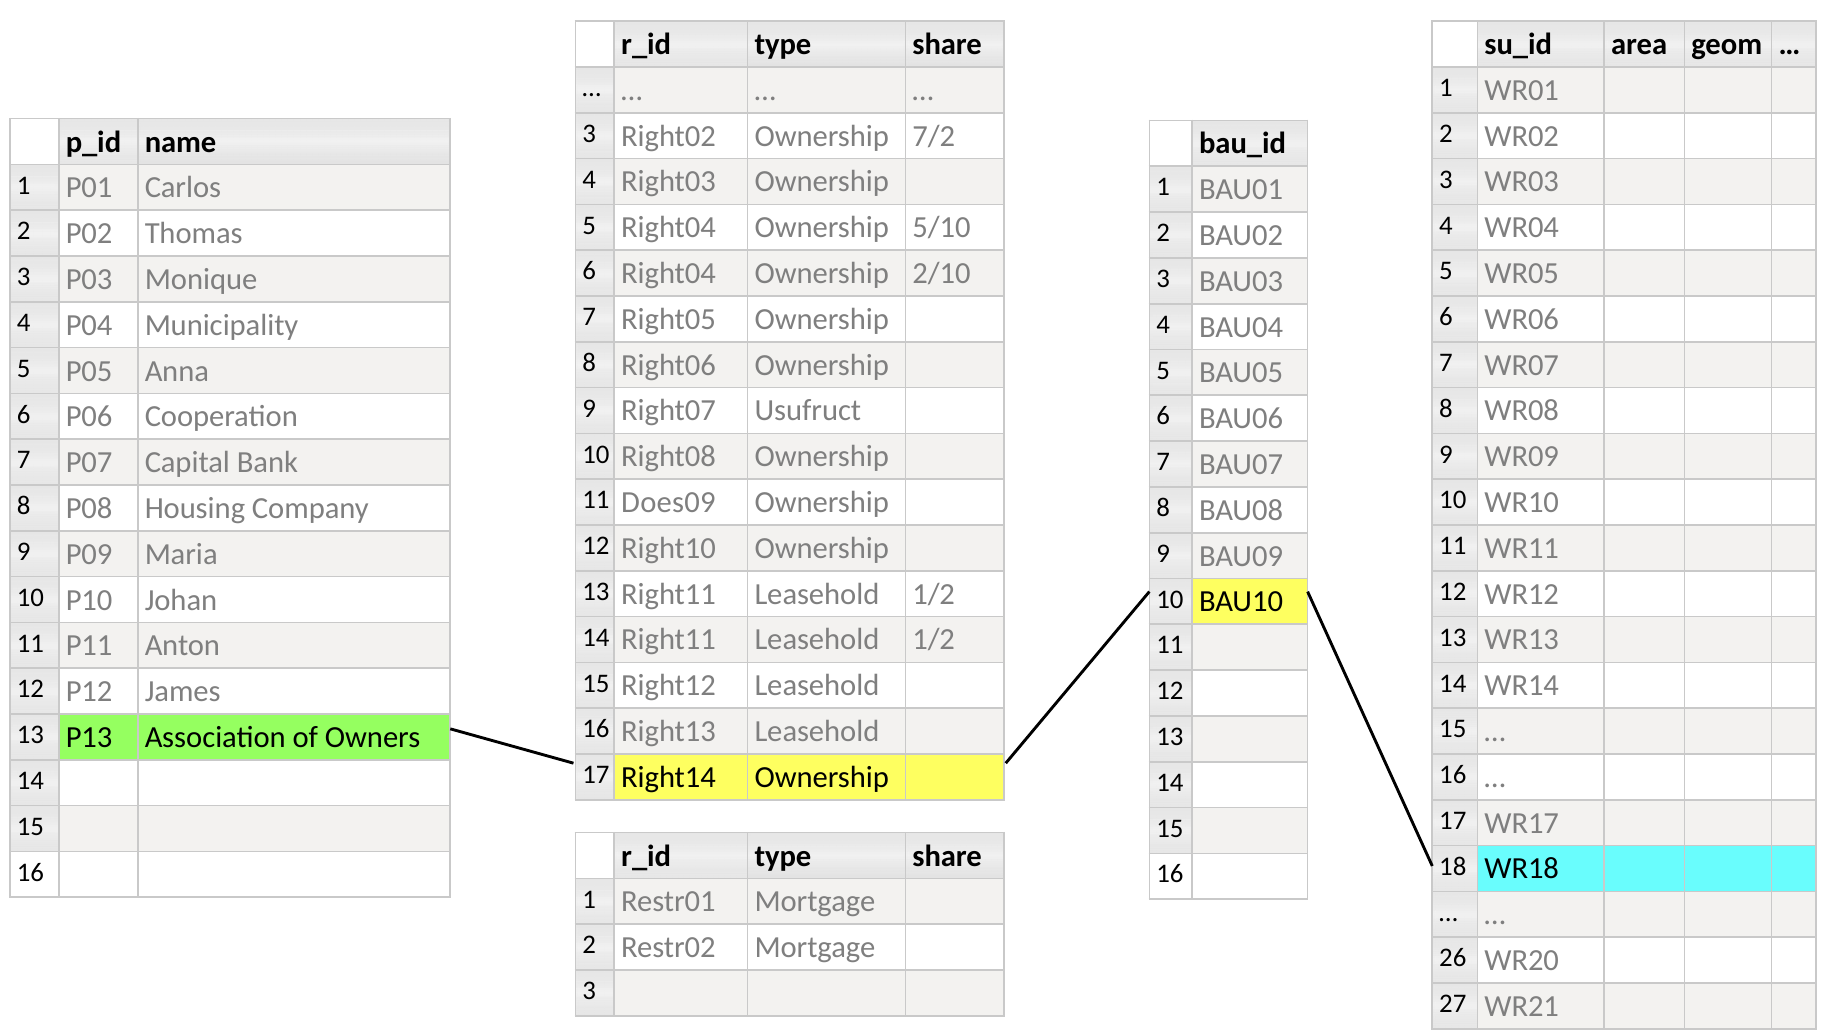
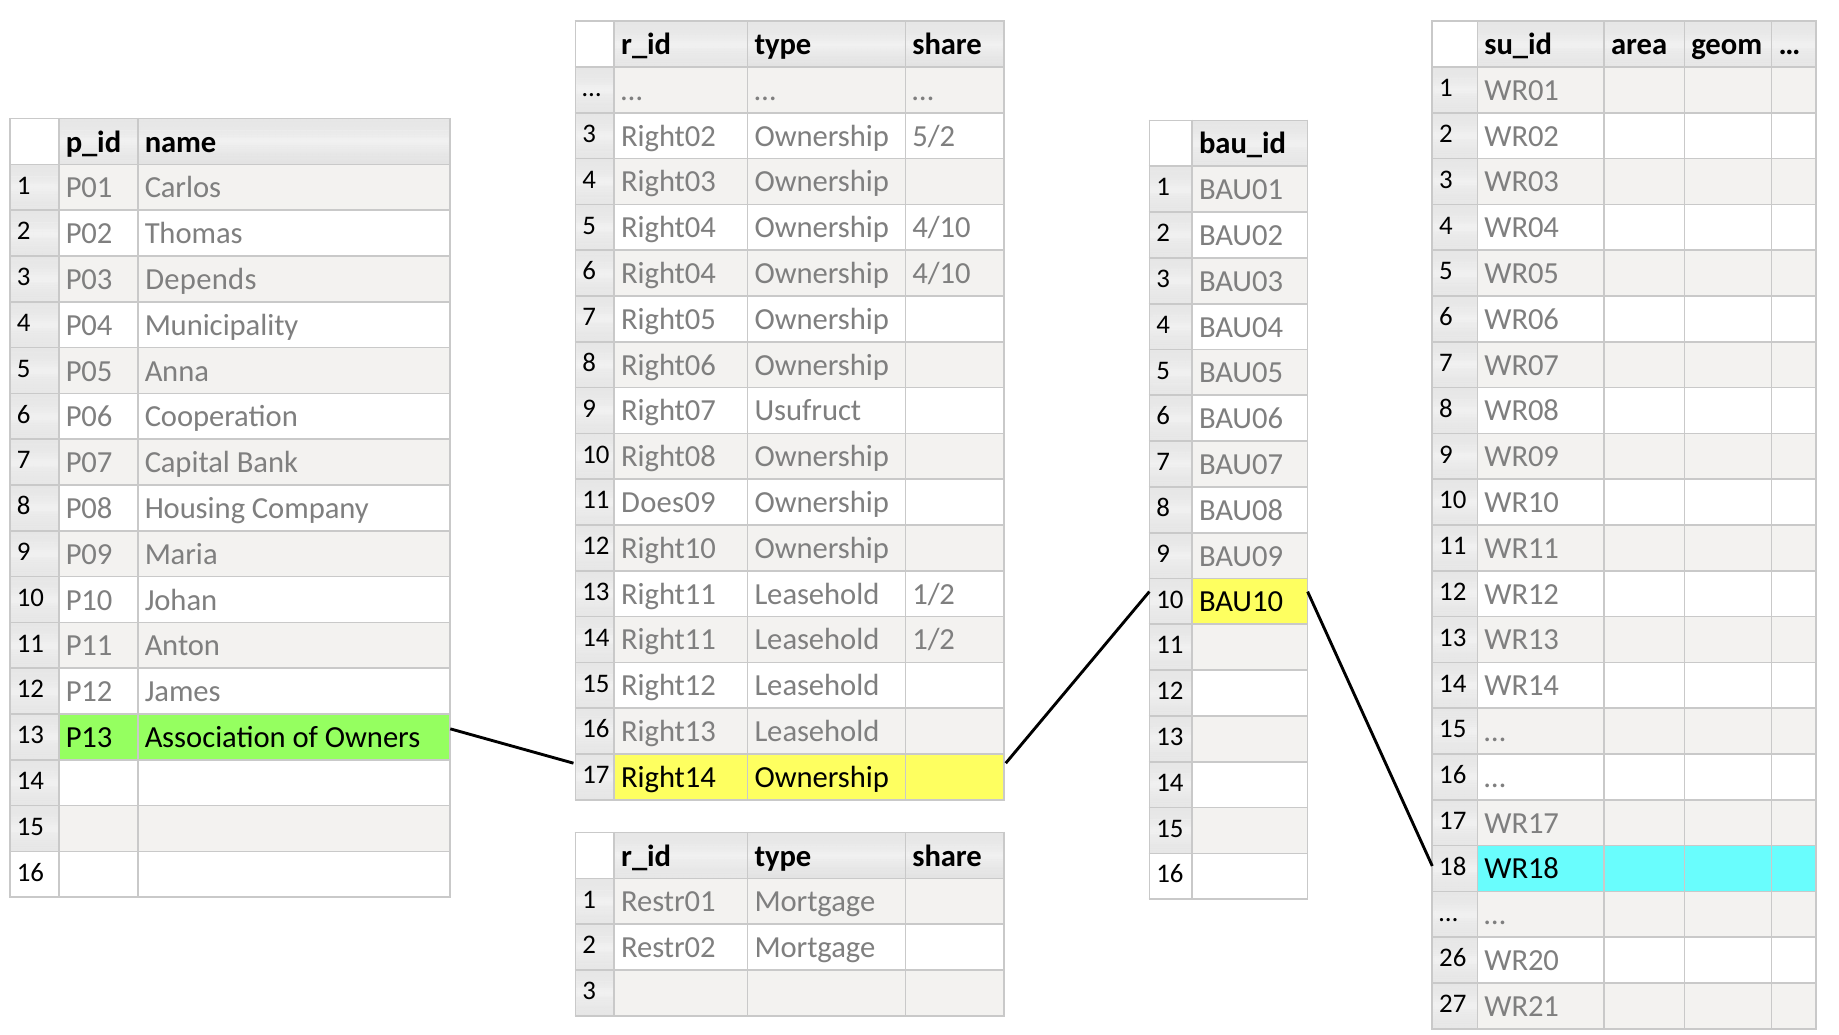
7/2: 7/2 -> 5/2
5 Right04 Ownership 5/10: 5/10 -> 4/10
6 Right04 Ownership 2/10: 2/10 -> 4/10
Monique: Monique -> Depends
